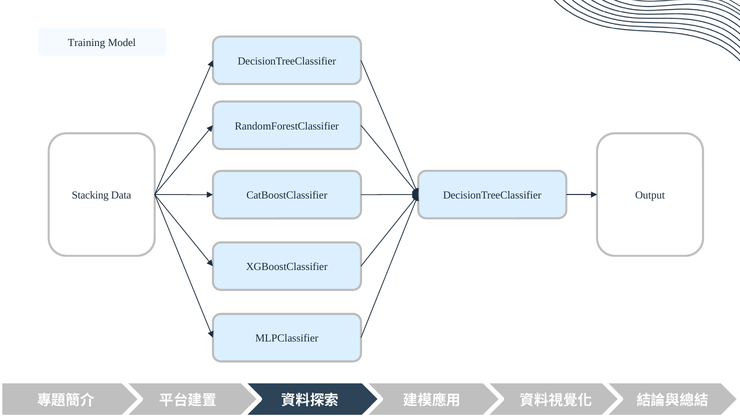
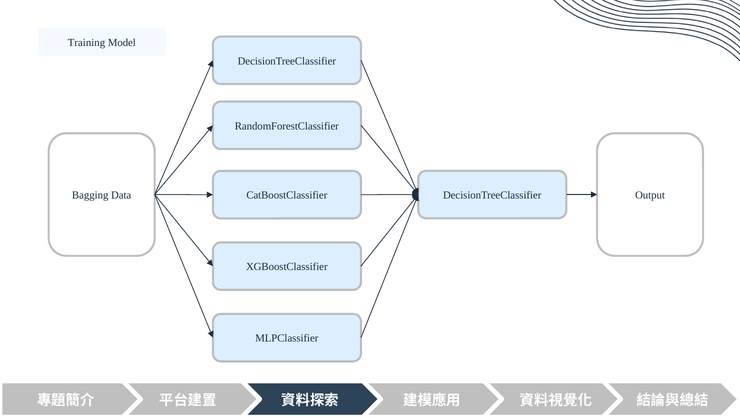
Stacking: Stacking -> Bagging
